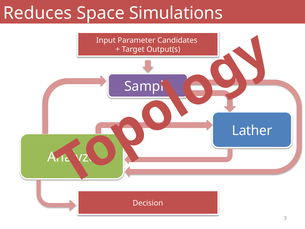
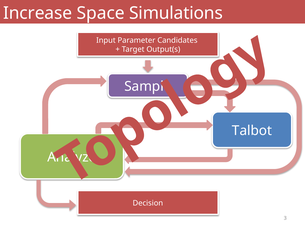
Reduces: Reduces -> Increase
Lather: Lather -> Talbot
